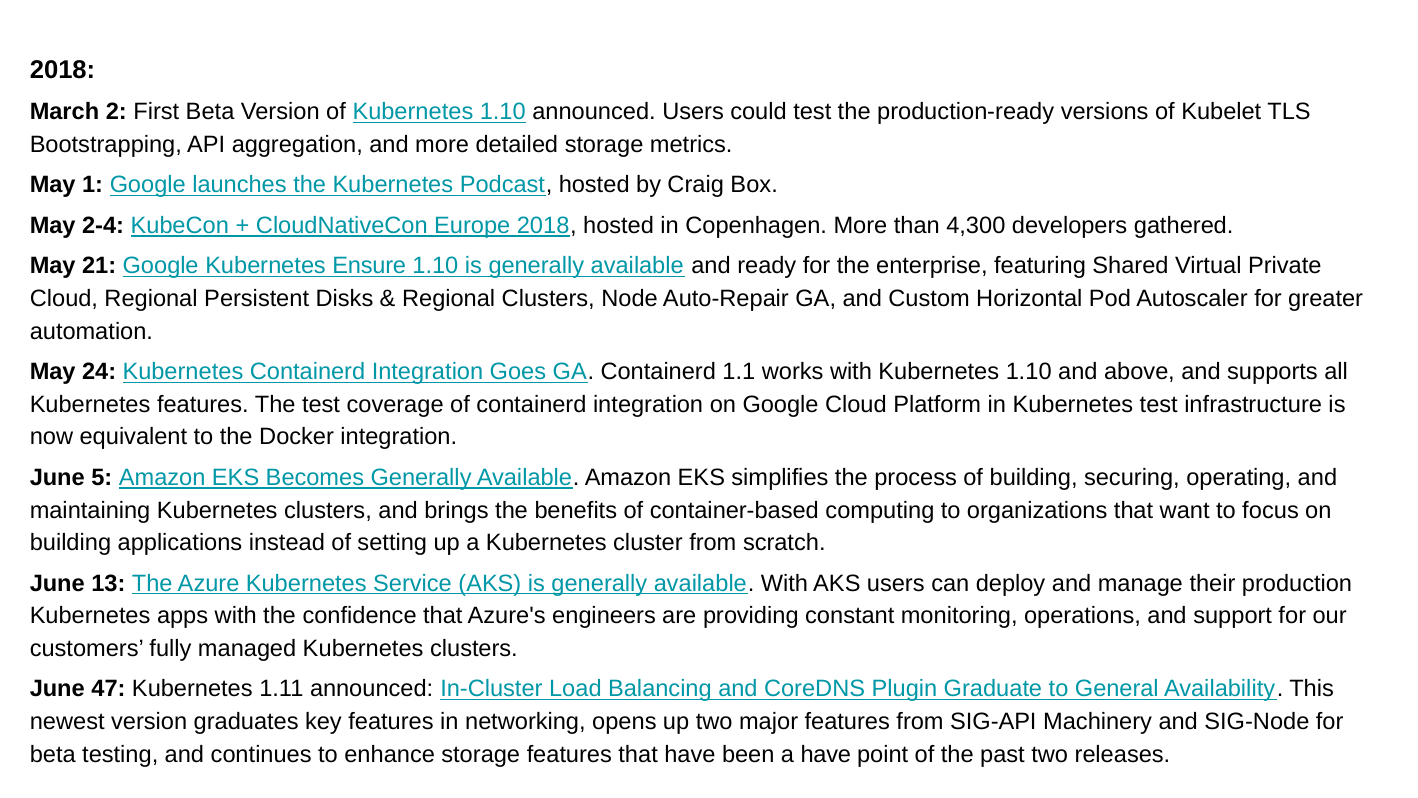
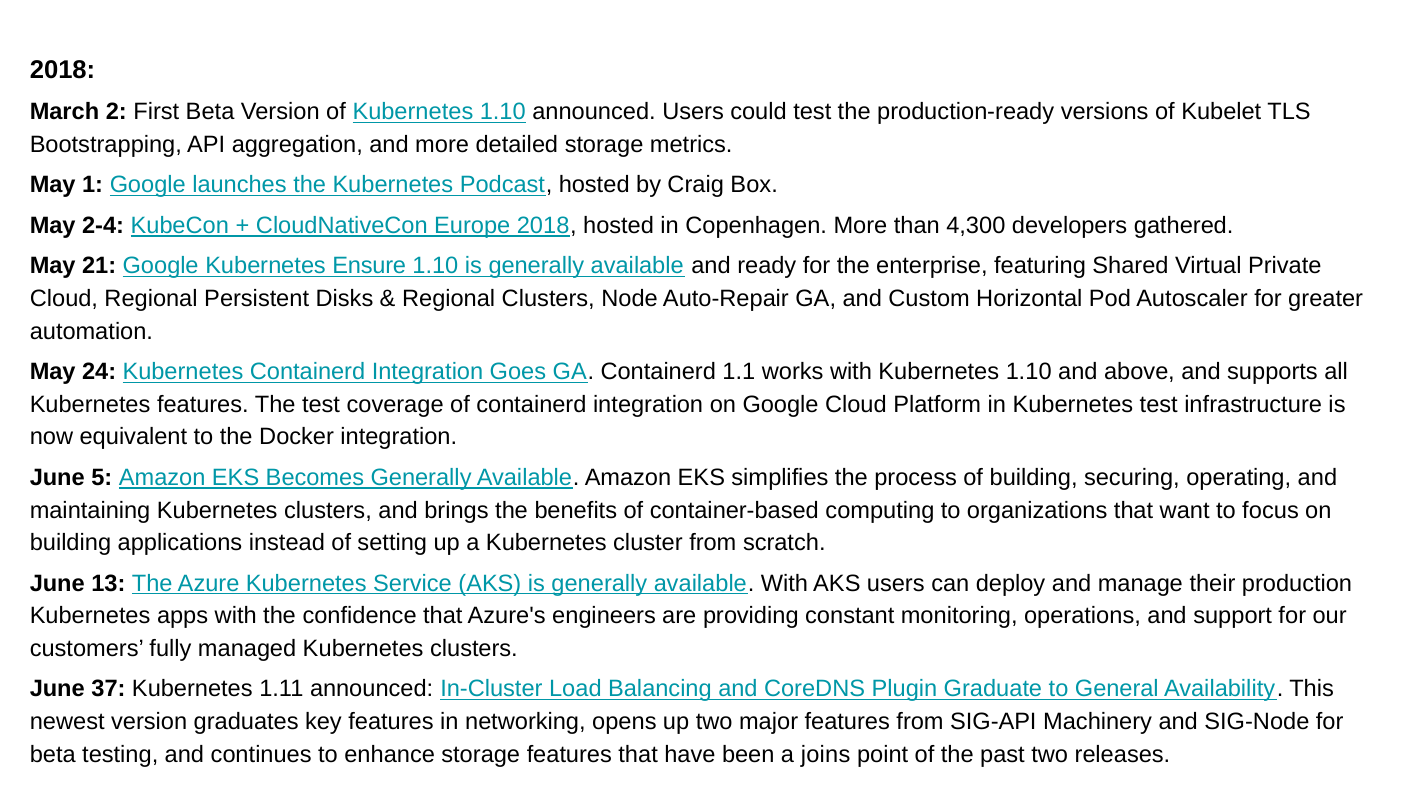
47: 47 -> 37
a have: have -> joins
